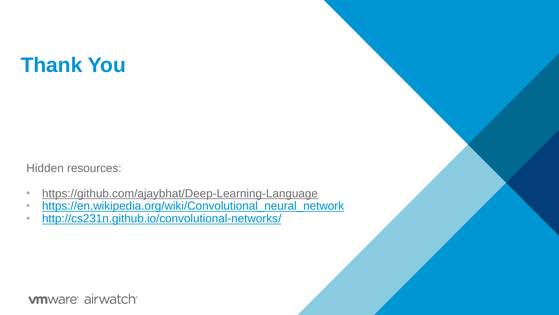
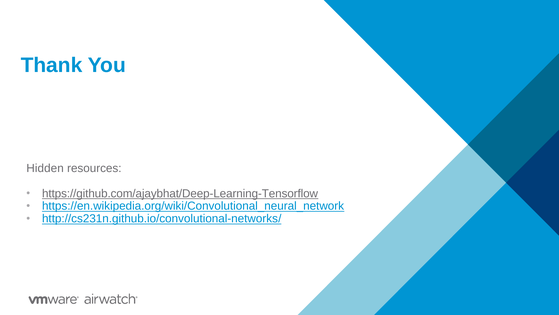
https://github.com/ajaybhat/Deep-Learning-Language: https://github.com/ajaybhat/Deep-Learning-Language -> https://github.com/ajaybhat/Deep-Learning-Tensorflow
